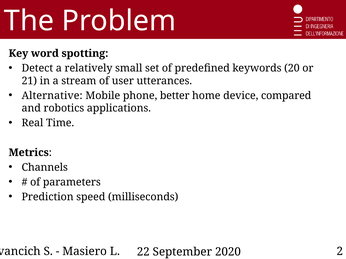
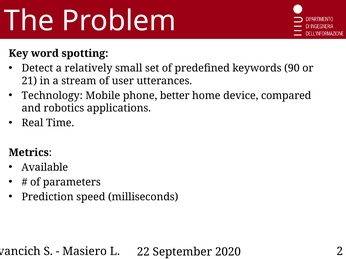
20: 20 -> 90
Alternative: Alternative -> Technology
Channels: Channels -> Available
